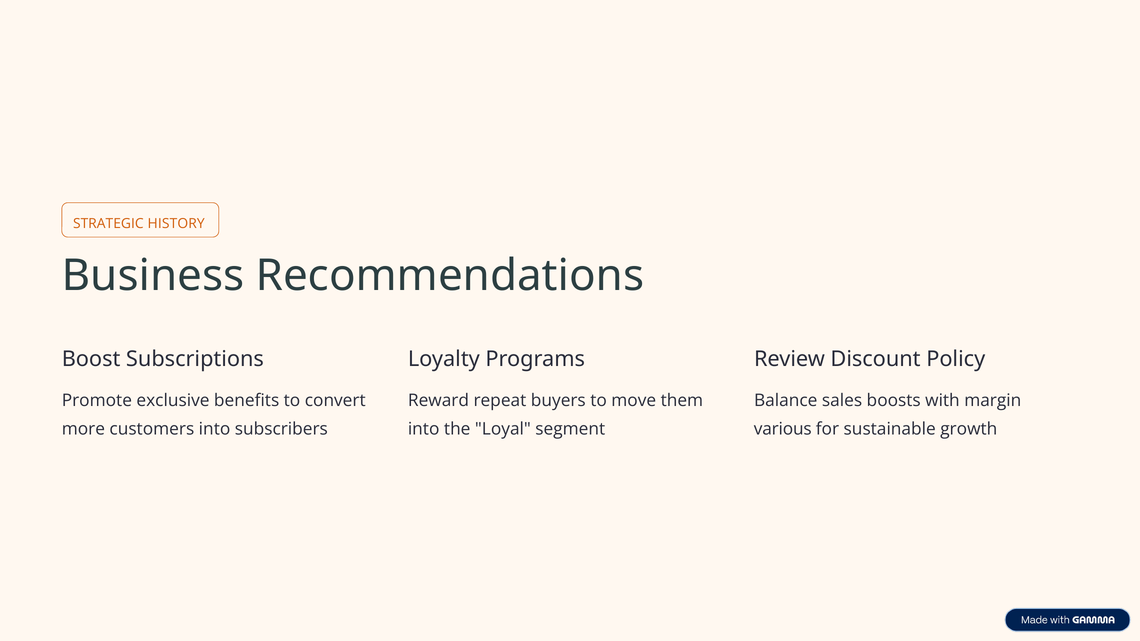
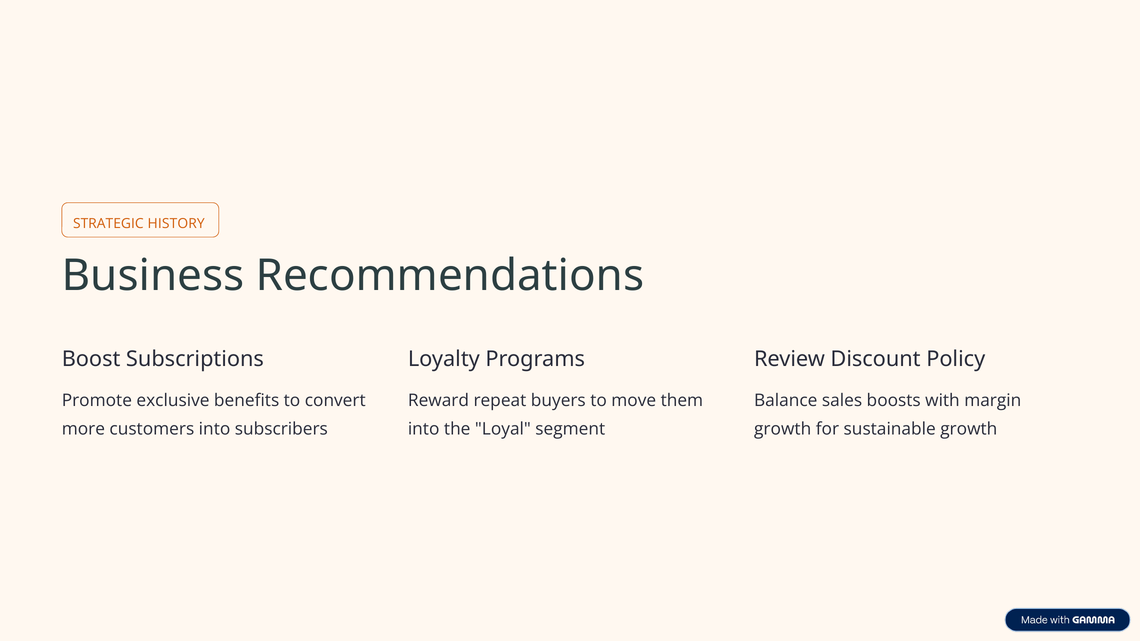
various at (783, 429): various -> growth
